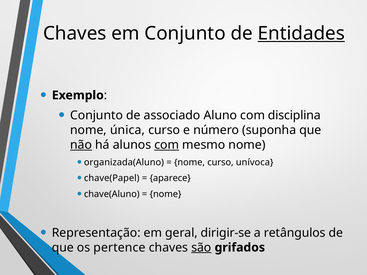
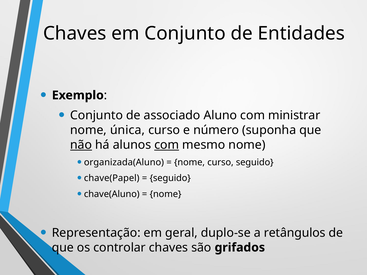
Entidades underline: present -> none
disciplina: disciplina -> ministrar
curso unívoca: unívoca -> seguido
aparece at (170, 178): aparece -> seguido
dirigir-se: dirigir-se -> duplo-se
pertence: pertence -> controlar
são underline: present -> none
